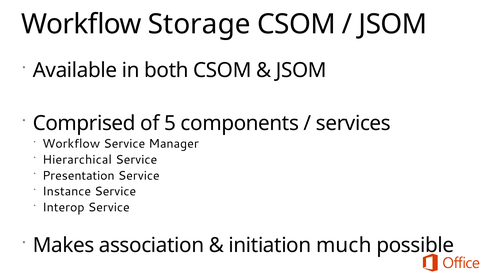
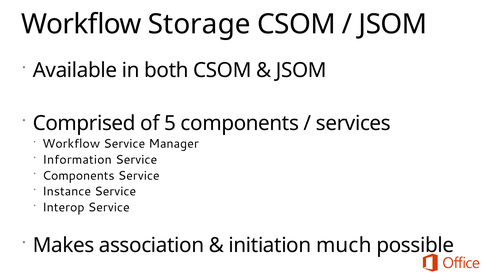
Hierarchical: Hierarchical -> Information
Presentation at (78, 175): Presentation -> Components
